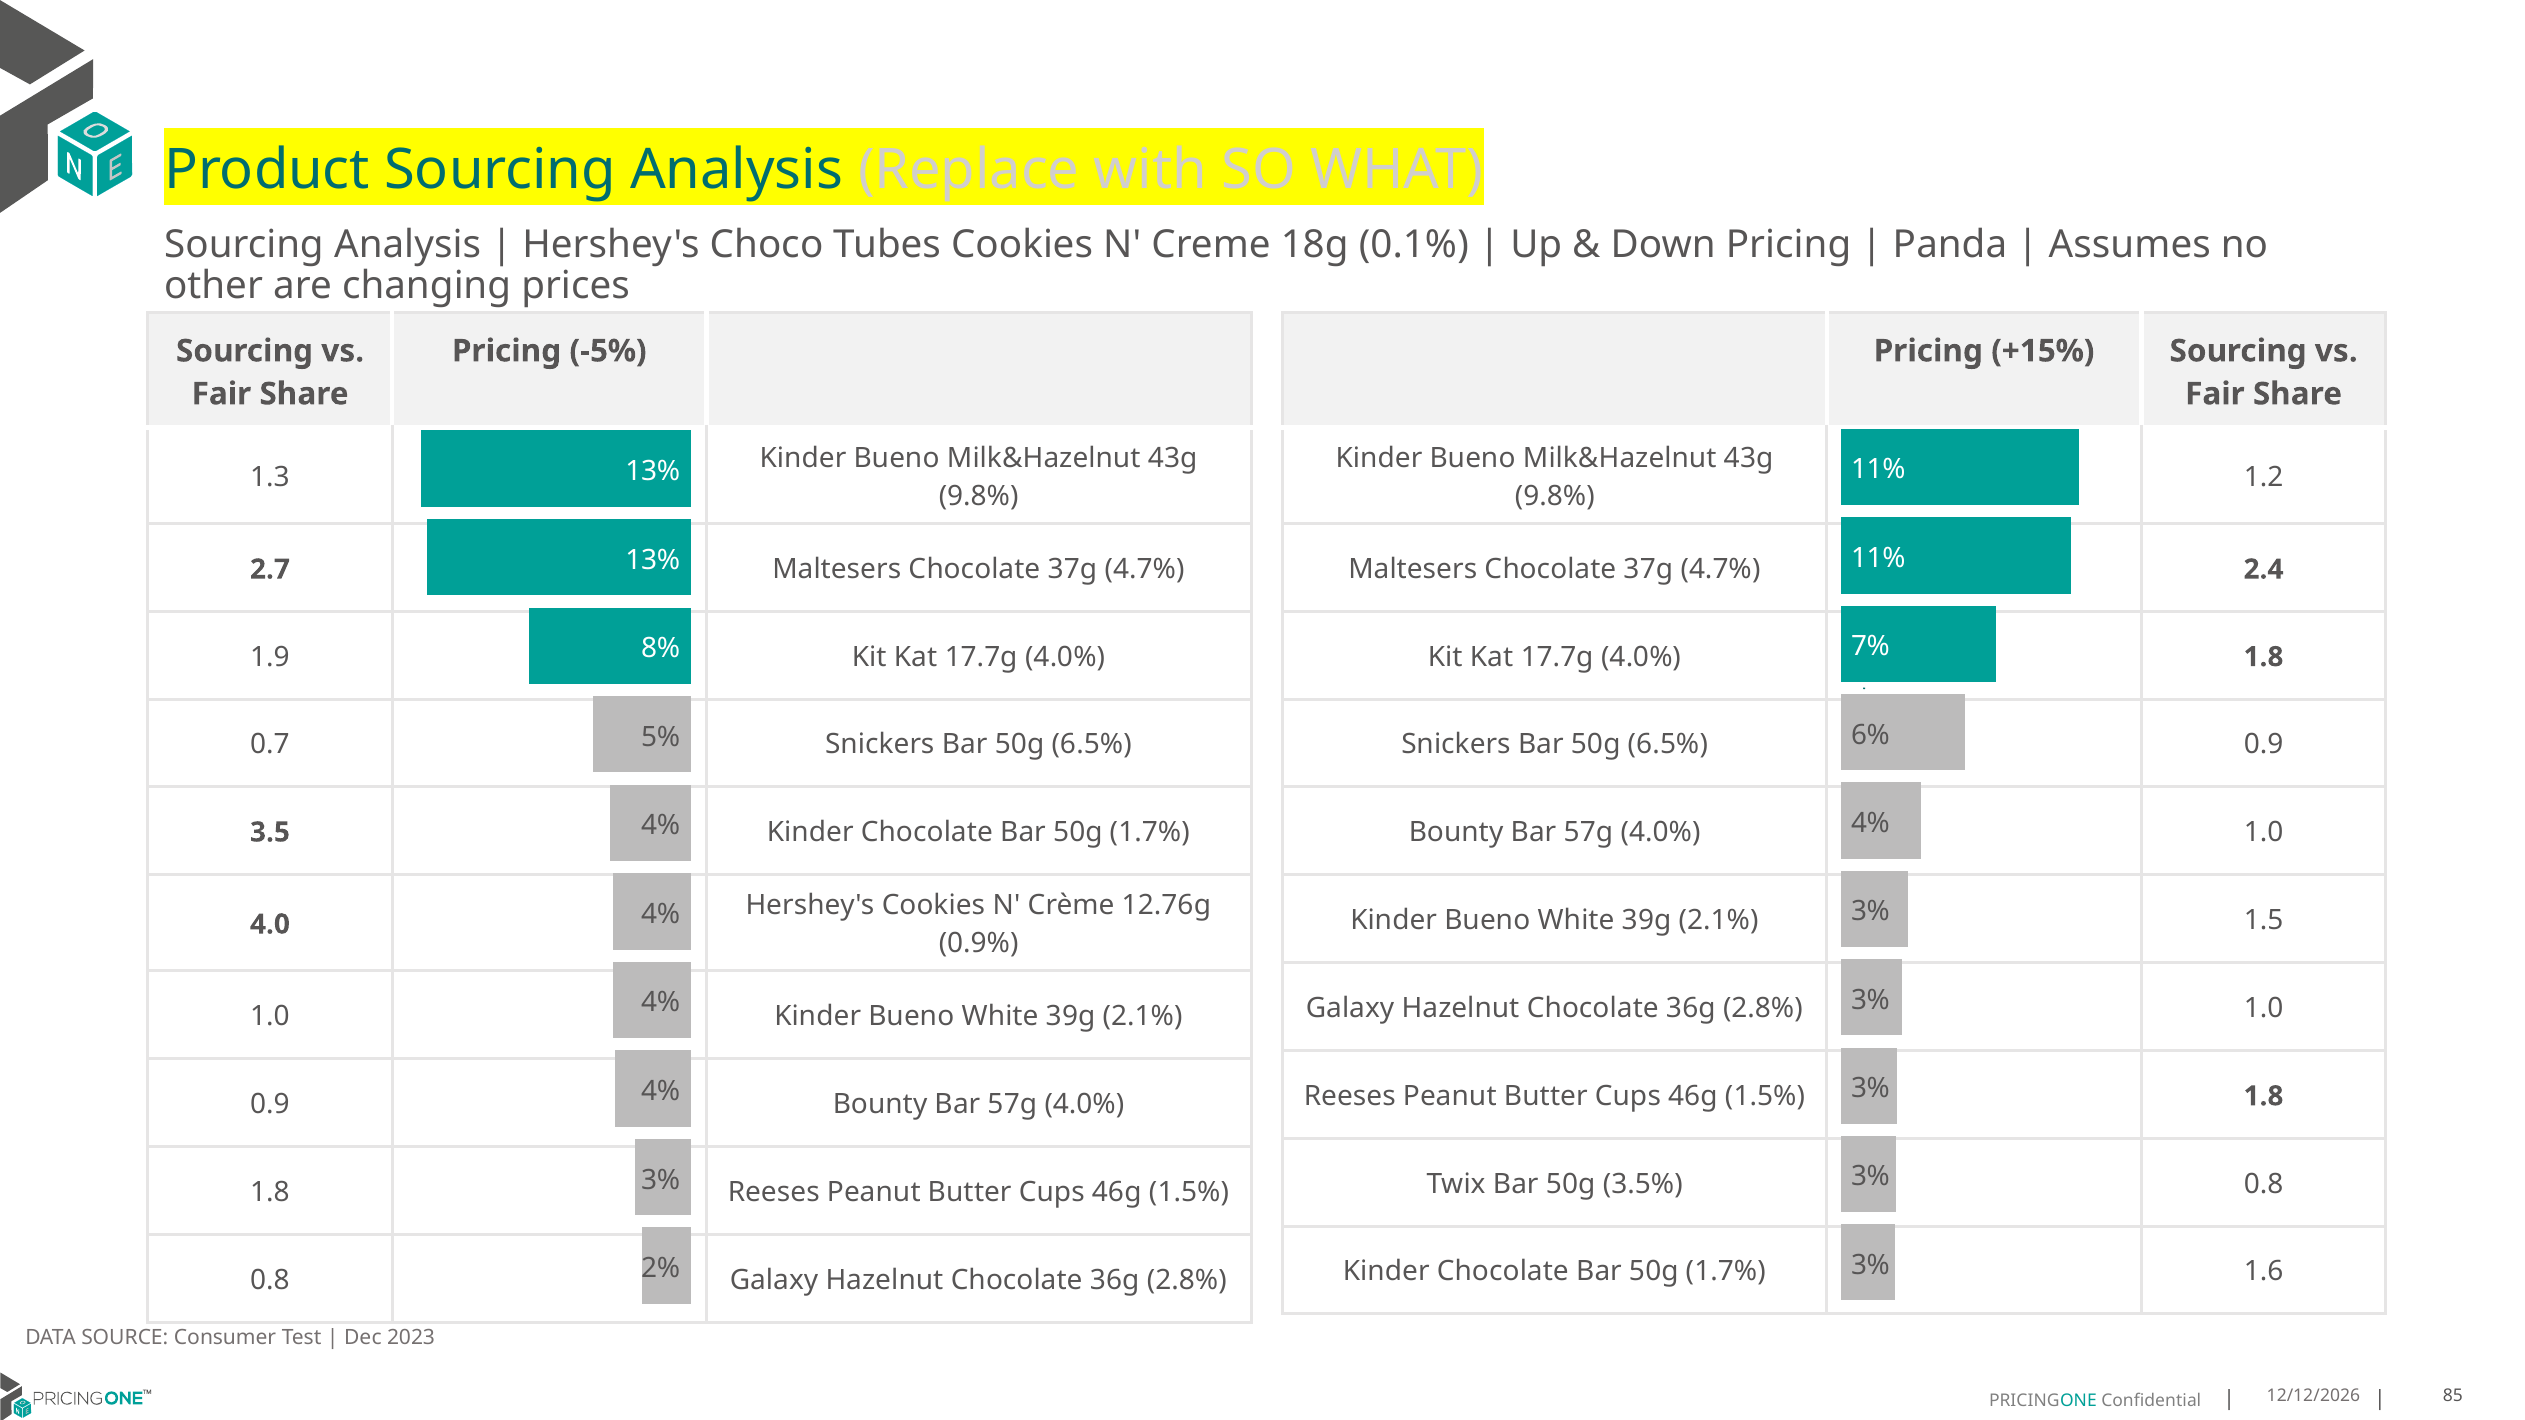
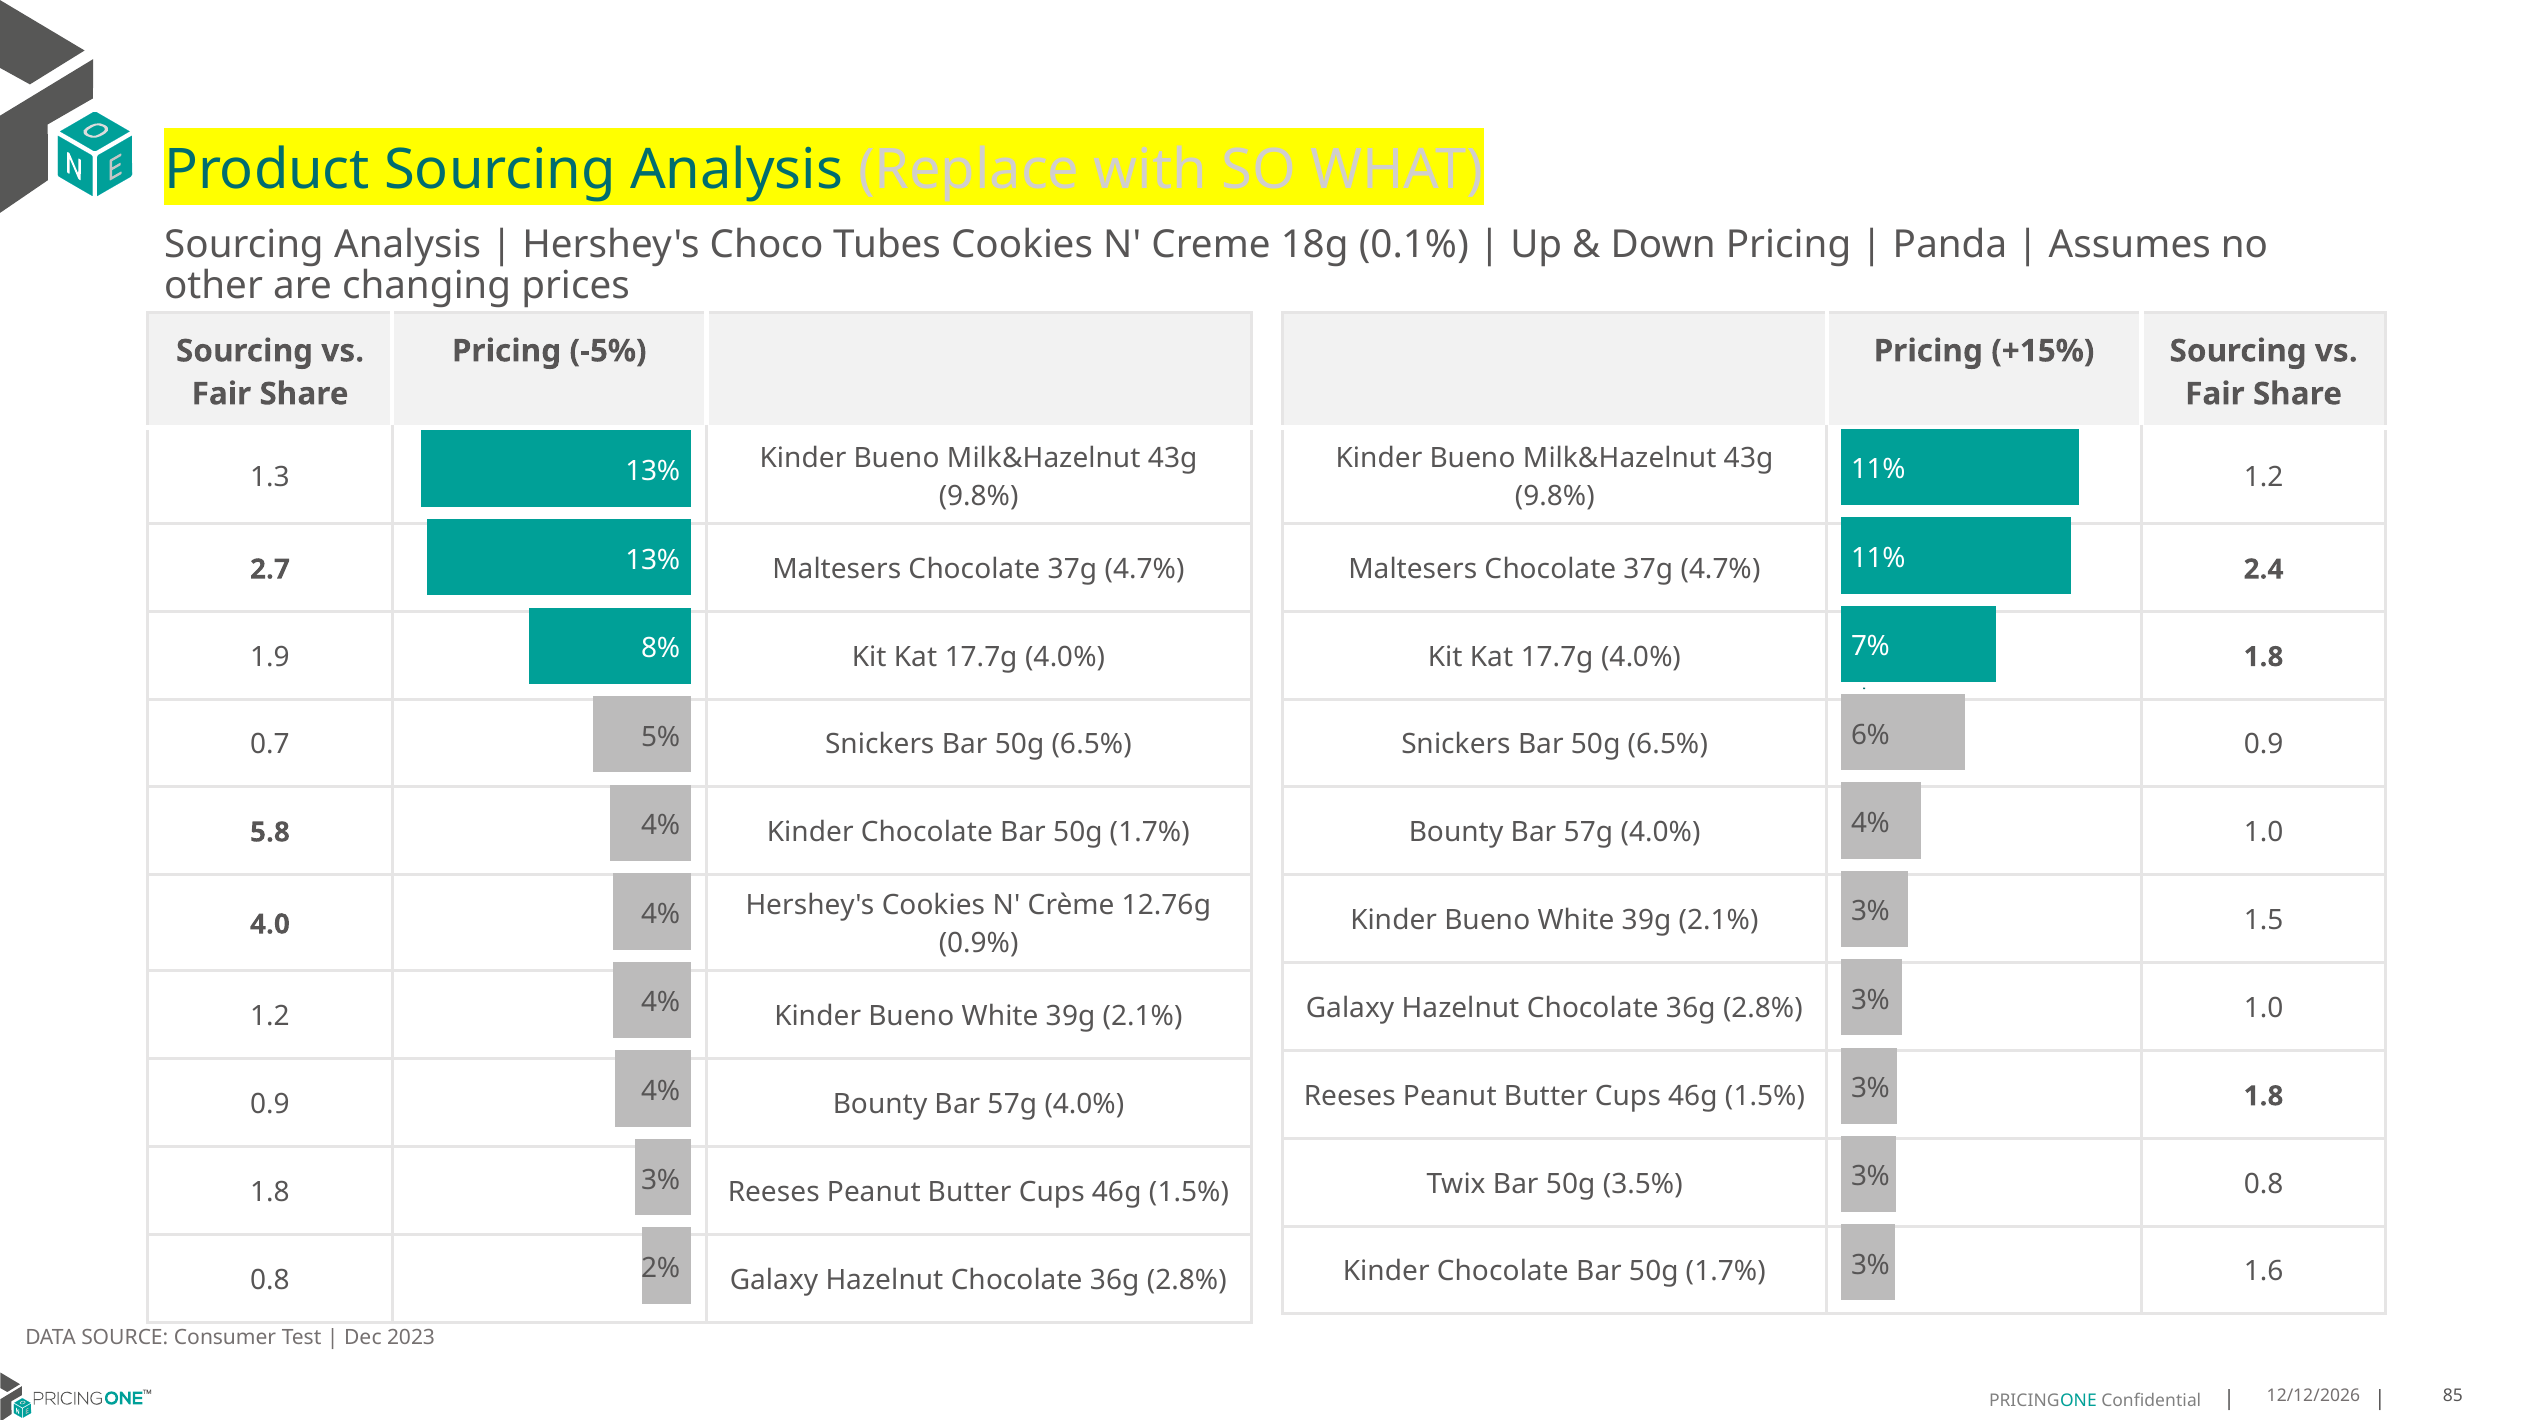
3.5: 3.5 -> 5.8
1.0 at (270, 1017): 1.0 -> 1.2
